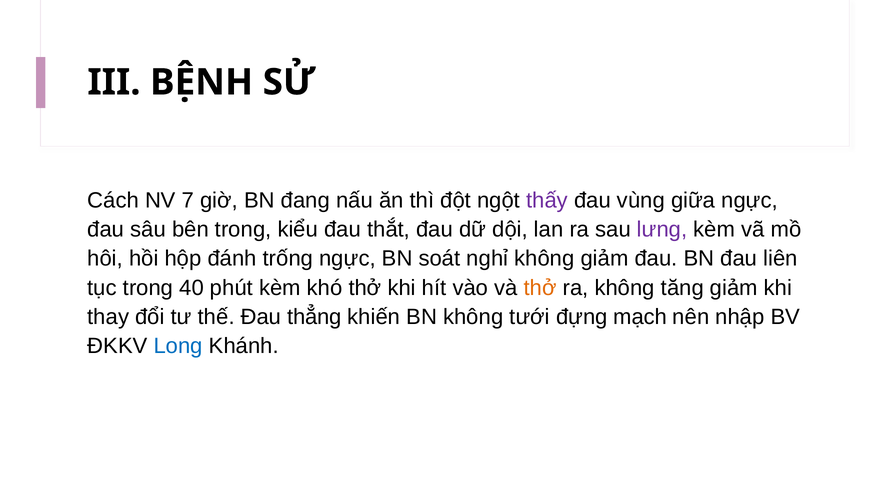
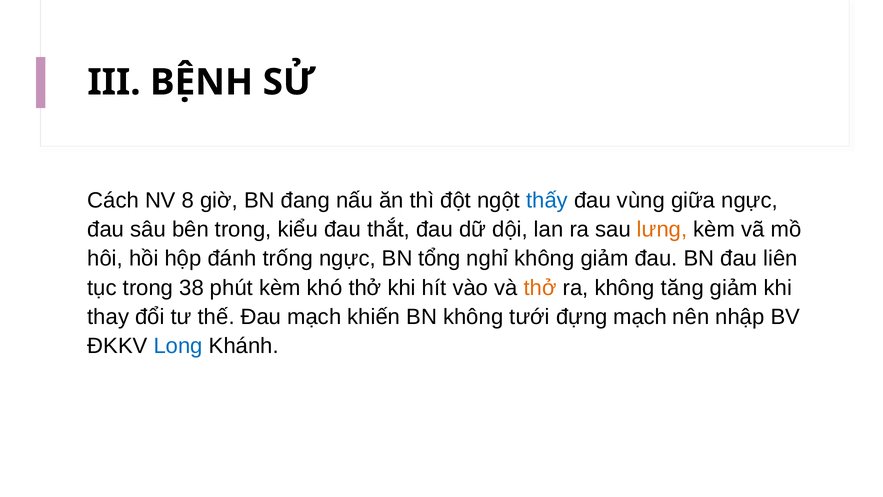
7: 7 -> 8
thấy colour: purple -> blue
lưng colour: purple -> orange
soát: soát -> tổng
40: 40 -> 38
Đau thẳng: thẳng -> mạch
